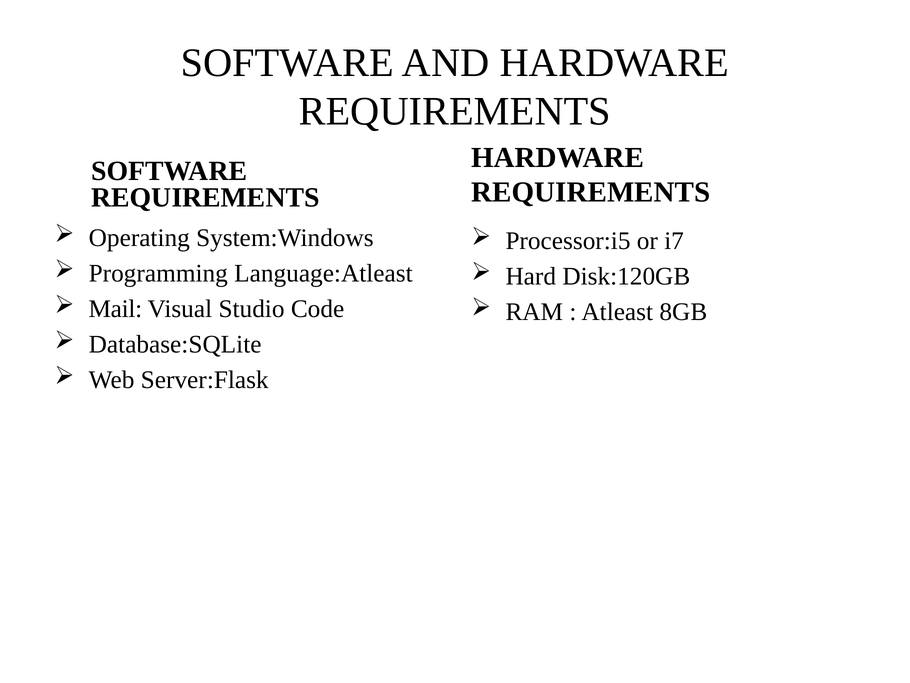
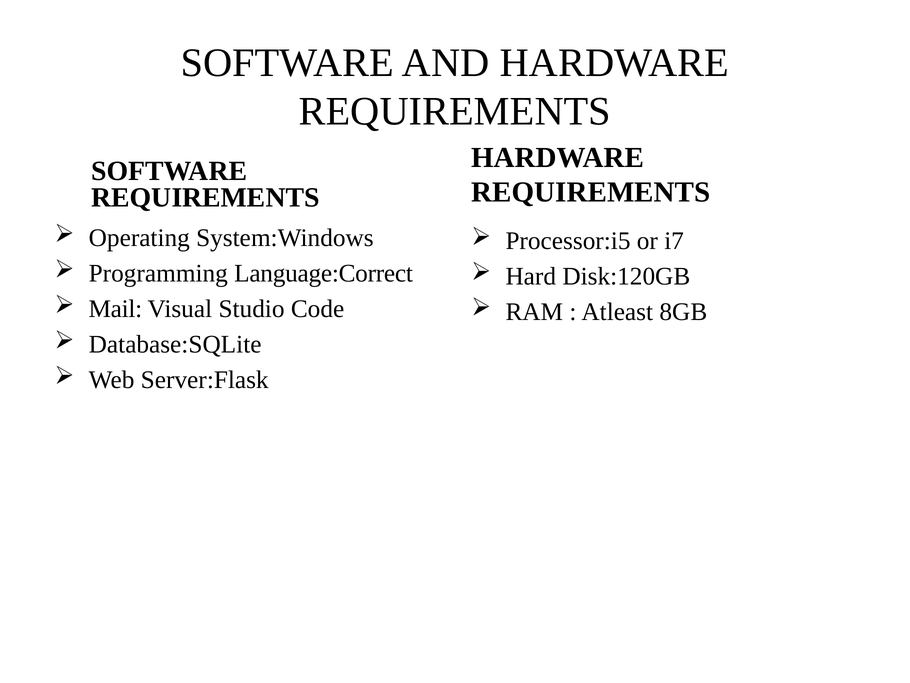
Language:Atleast: Language:Atleast -> Language:Correct
